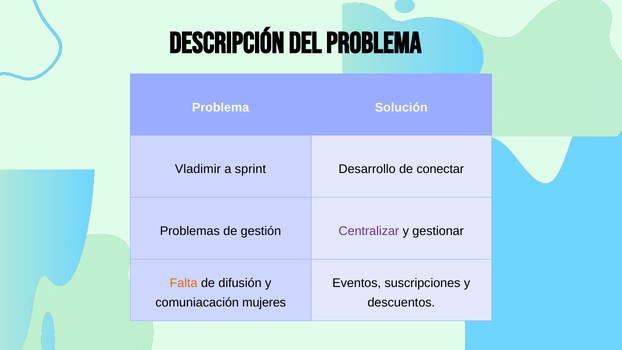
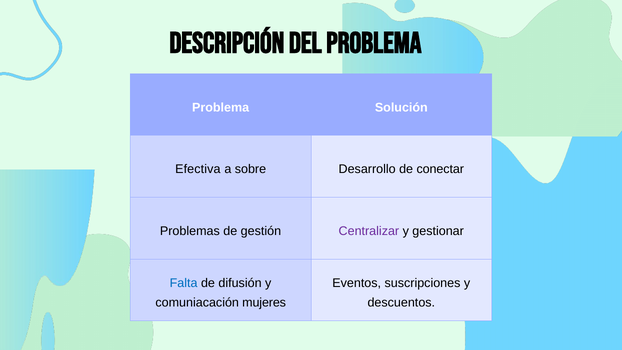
Vladimir: Vladimir -> Efectiva
sprint: sprint -> sobre
Falta colour: orange -> blue
